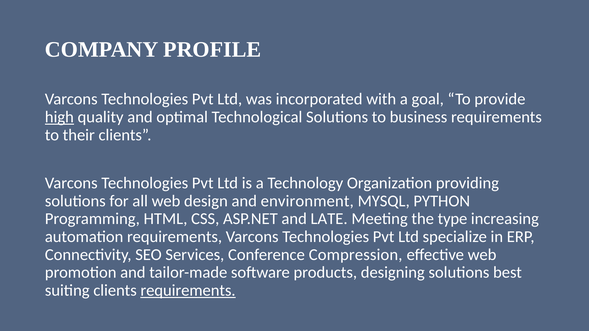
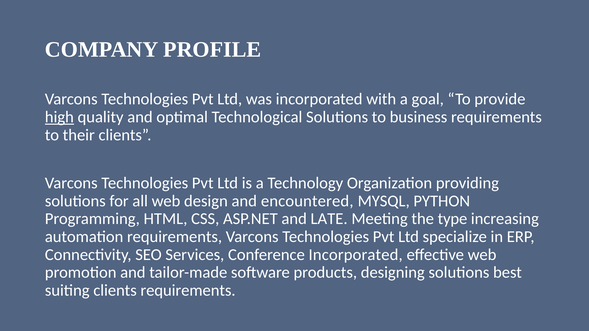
environment: environment -> encountered
Conference Compression: Compression -> Incorporated
requirements at (188, 291) underline: present -> none
